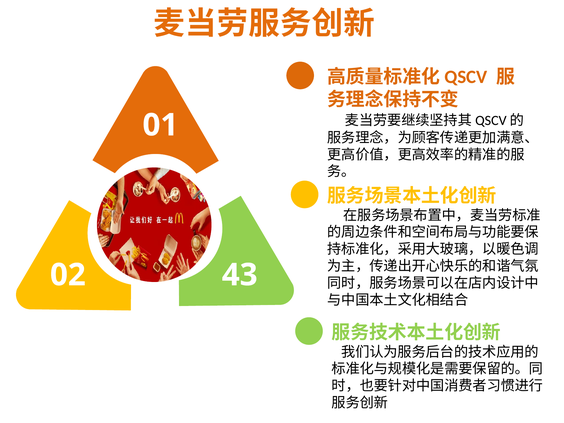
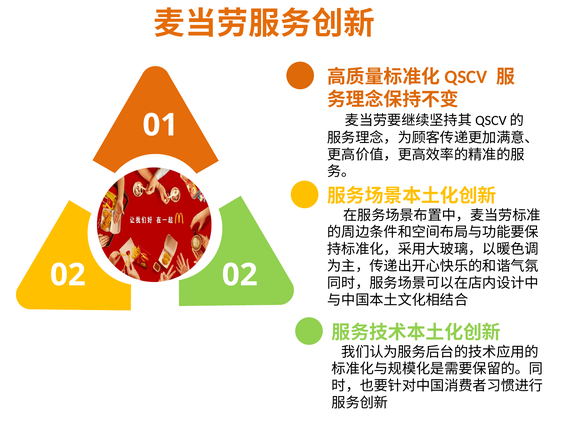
02 43: 43 -> 02
